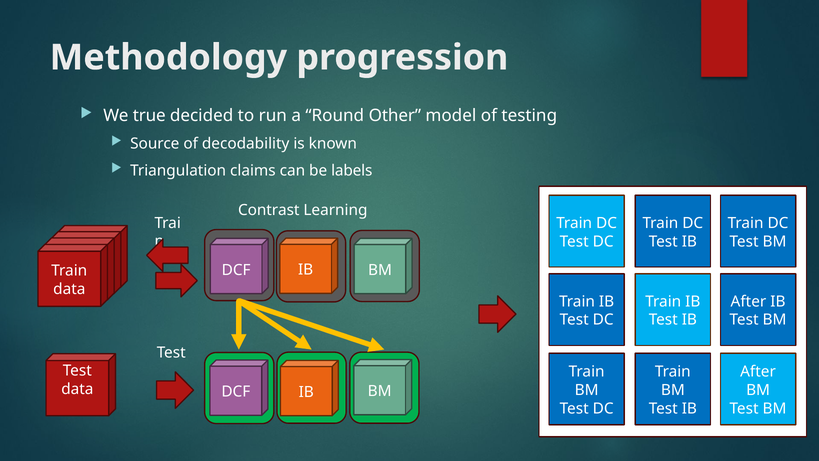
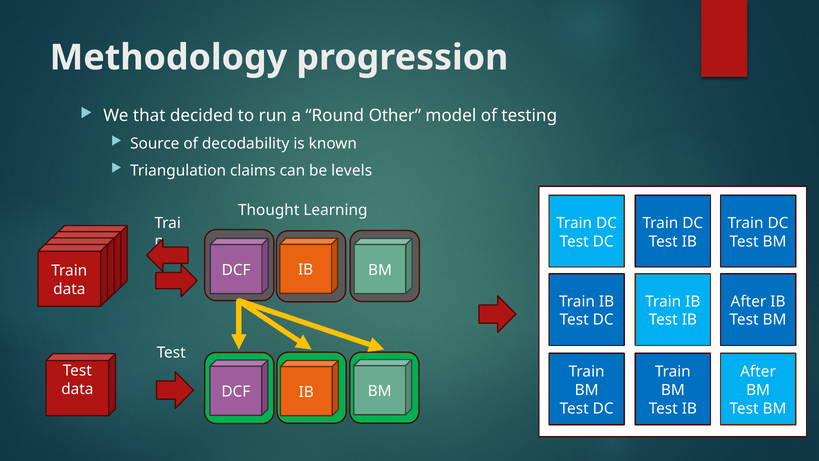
true: true -> that
labels: labels -> levels
Contrast: Contrast -> Thought
